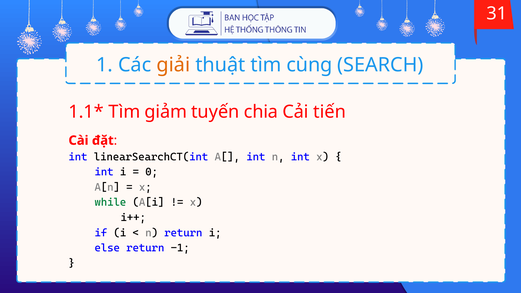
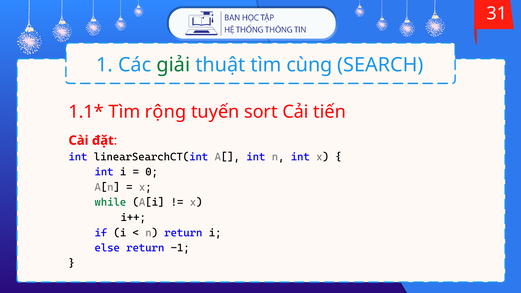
giải colour: orange -> green
giảm: giảm -> rộng
chia: chia -> sort
